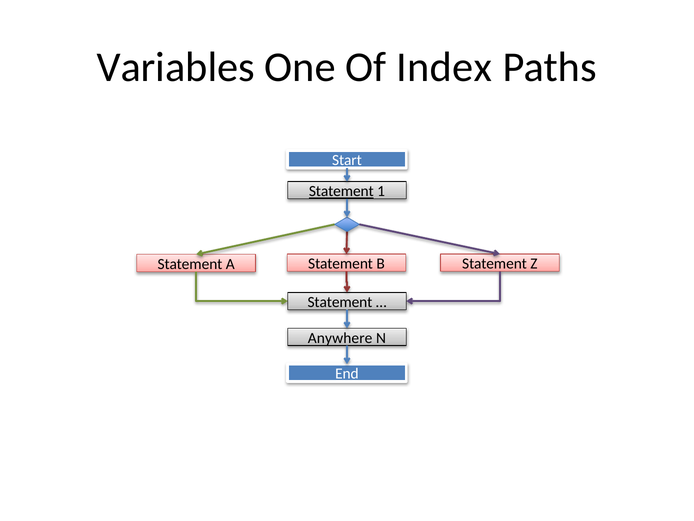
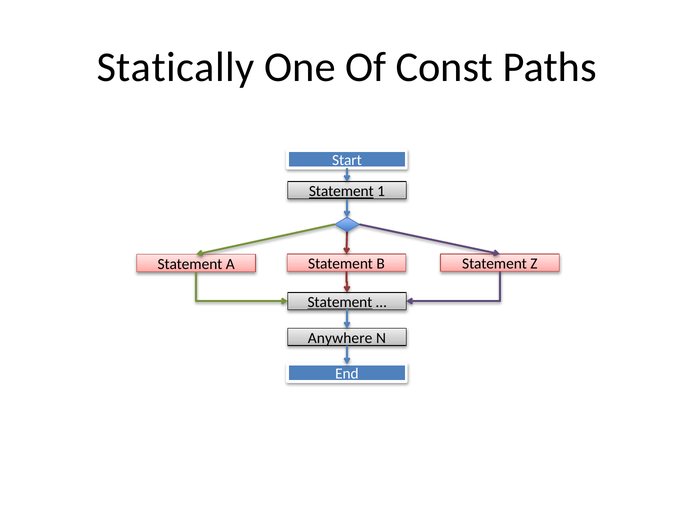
Variables: Variables -> Statically
Index: Index -> Const
Statement at (340, 302) underline: none -> present
